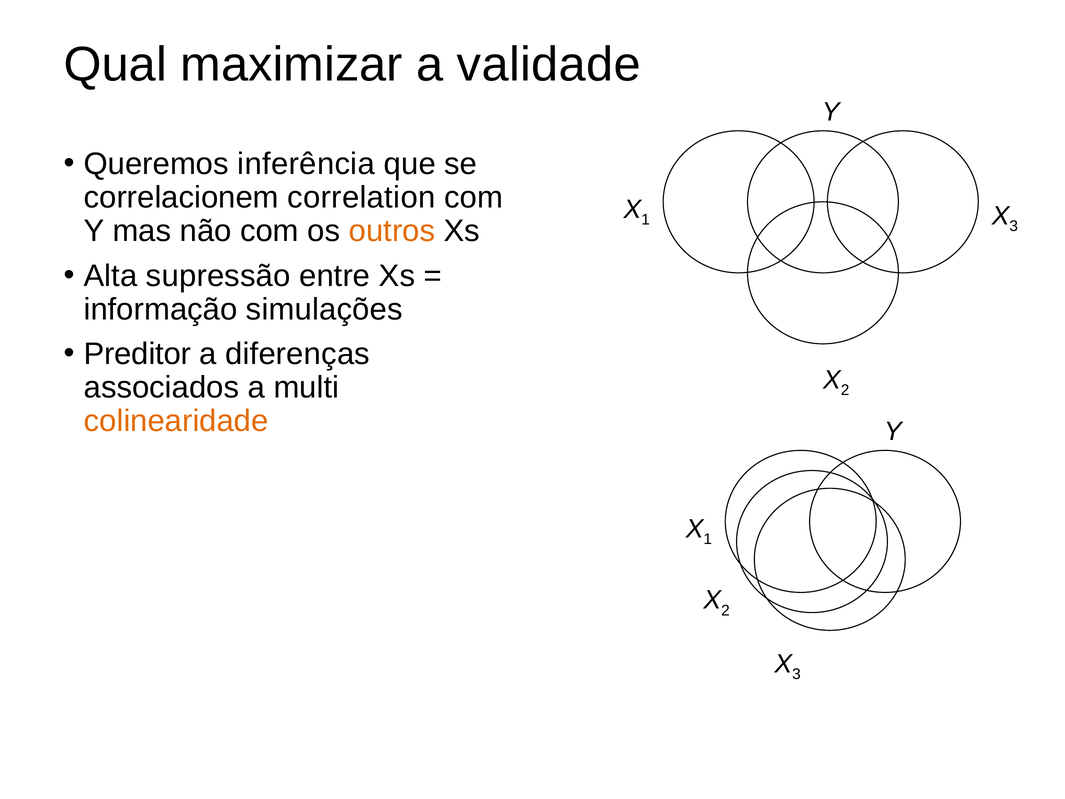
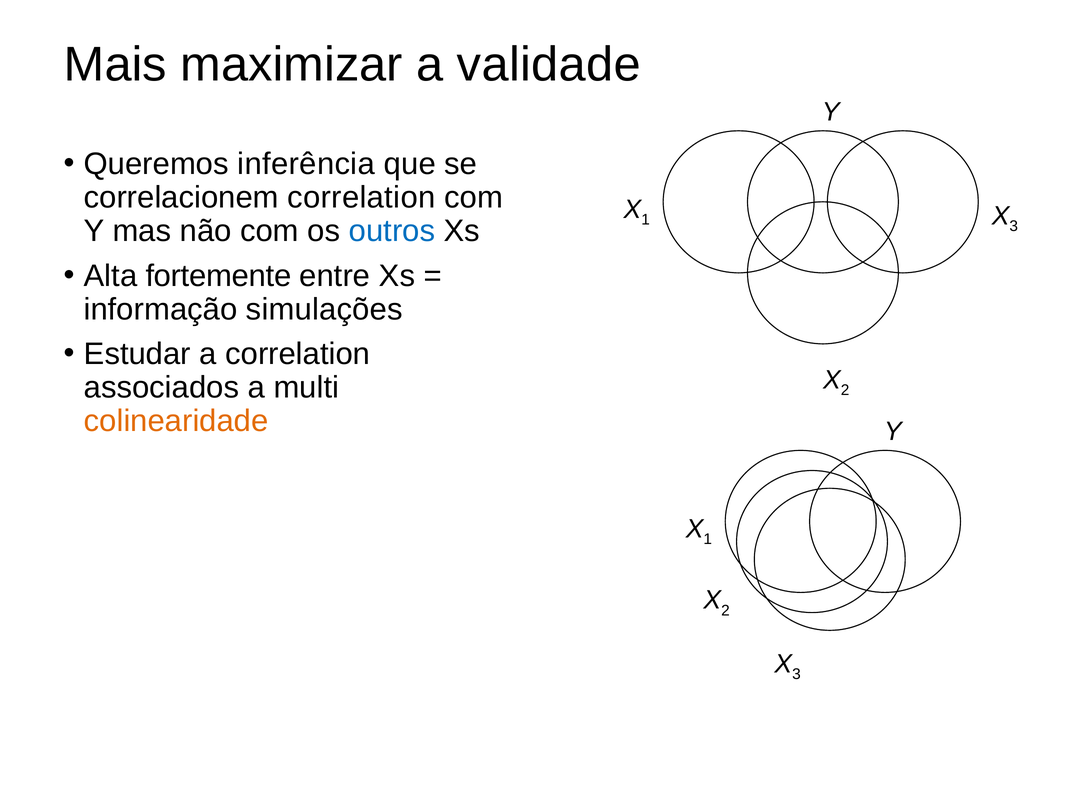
Qual: Qual -> Mais
outros colour: orange -> blue
supressão: supressão -> fortemente
Preditor: Preditor -> Estudar
a diferenças: diferenças -> correlation
